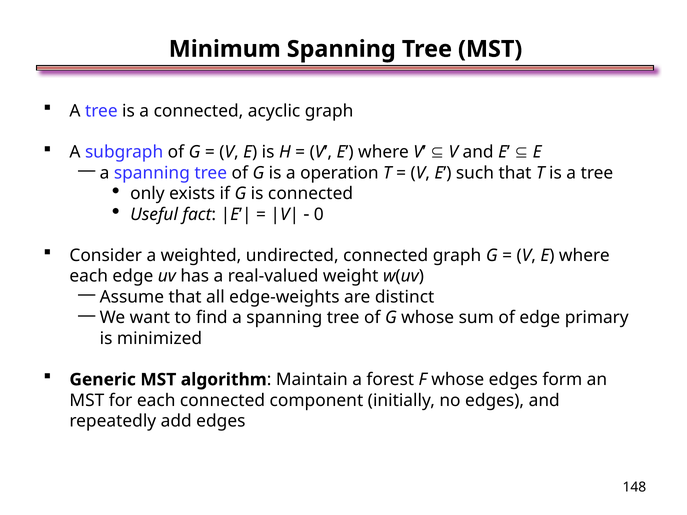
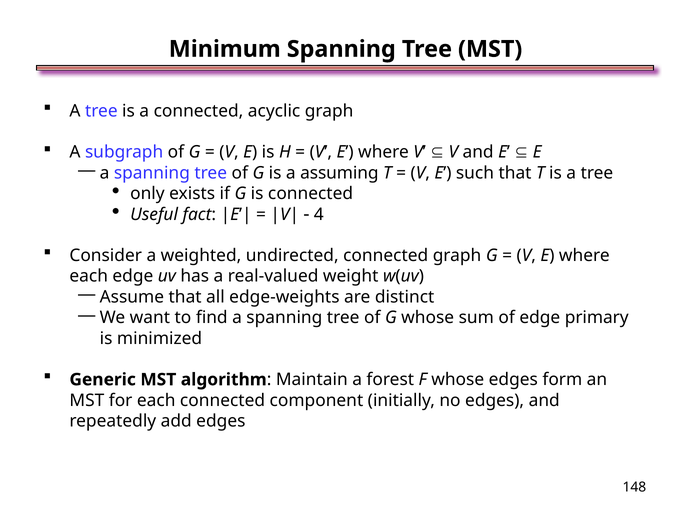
operation: operation -> assuming
0: 0 -> 4
